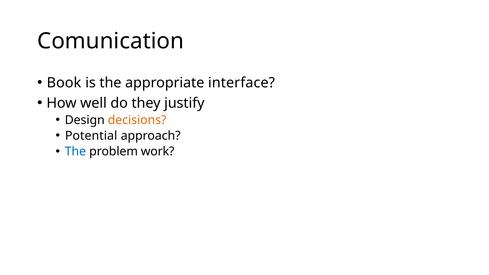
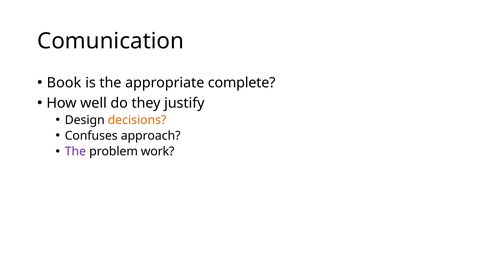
interface: interface -> complete
Potential: Potential -> Confuses
The at (75, 152) colour: blue -> purple
